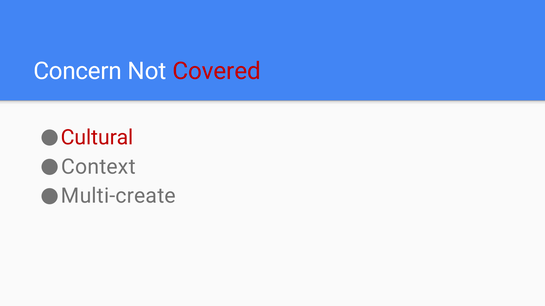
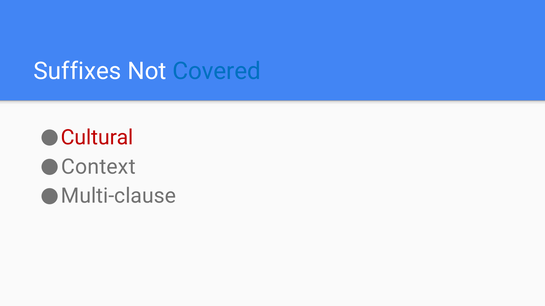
Concern: Concern -> Suffixes
Covered colour: red -> blue
Multi-create: Multi-create -> Multi-clause
